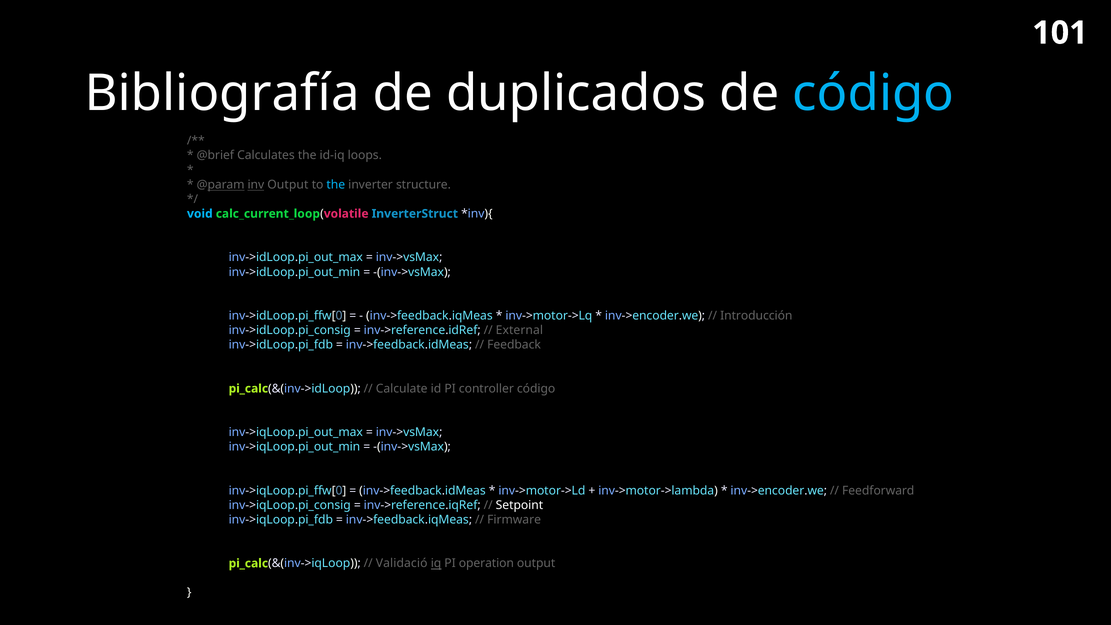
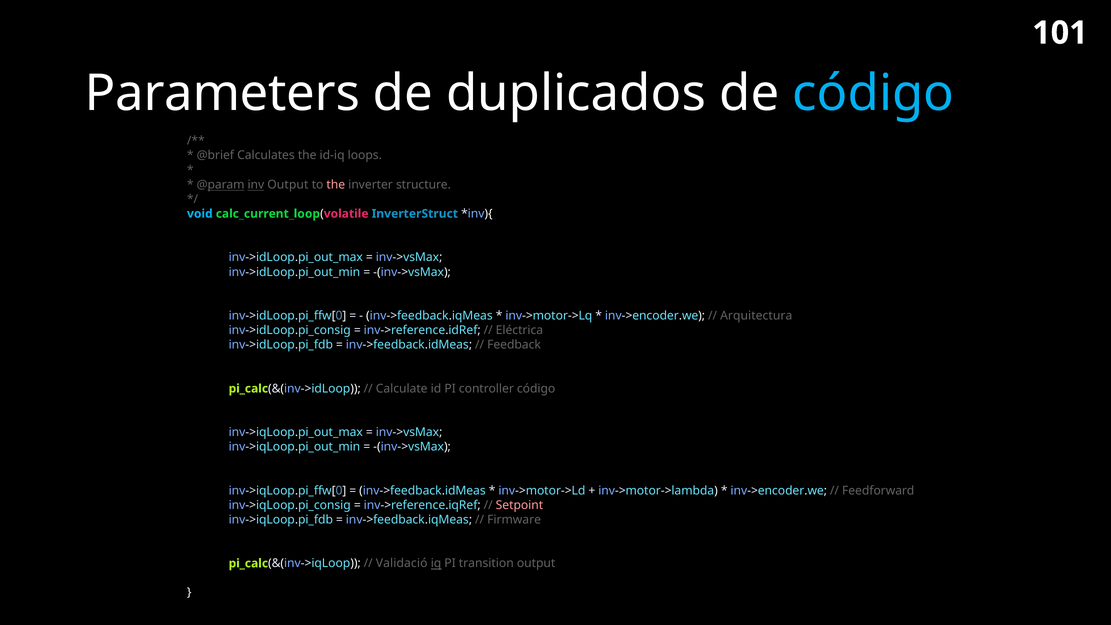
Bibliografía: Bibliografía -> Parameters
the at (336, 185) colour: light blue -> pink
Introducción: Introducción -> Arquitectura
External: External -> Eléctrica
Setpoint colour: white -> pink
operation: operation -> transition
